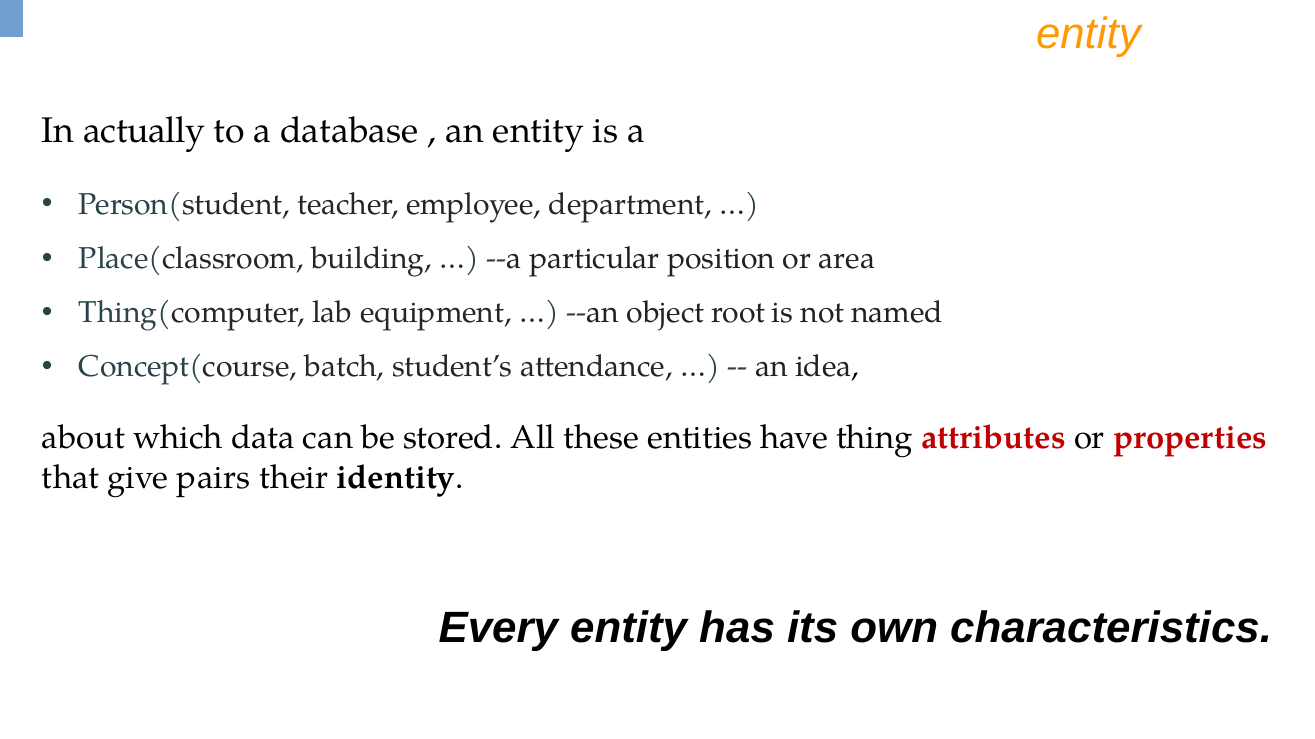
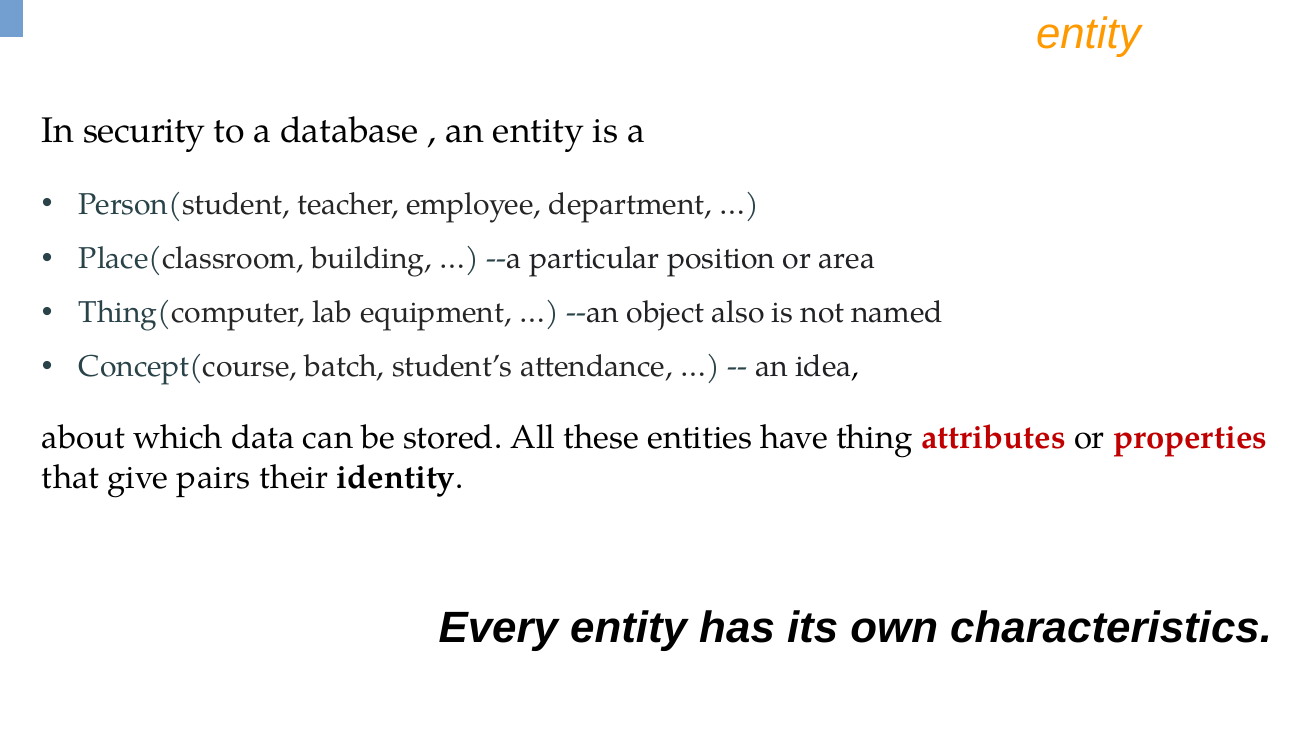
actually: actually -> security
root: root -> also
